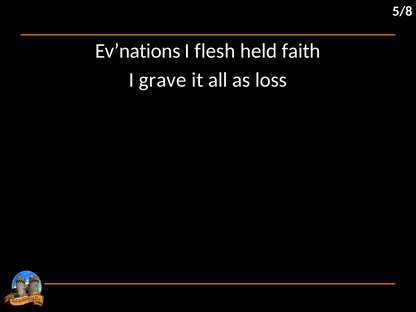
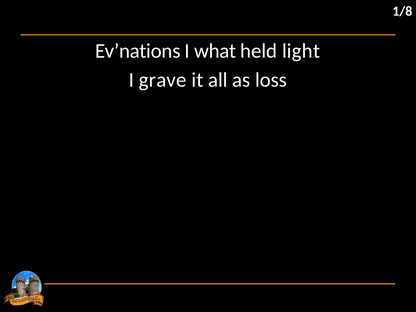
5/8: 5/8 -> 1/8
flesh: flesh -> what
faith: faith -> light
